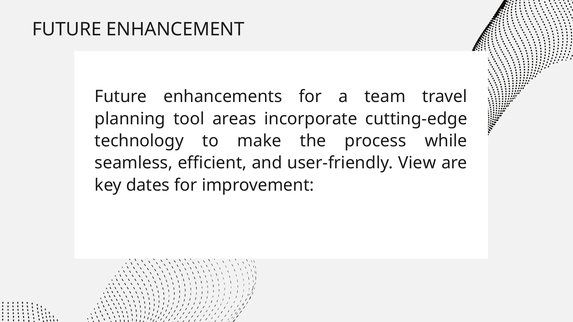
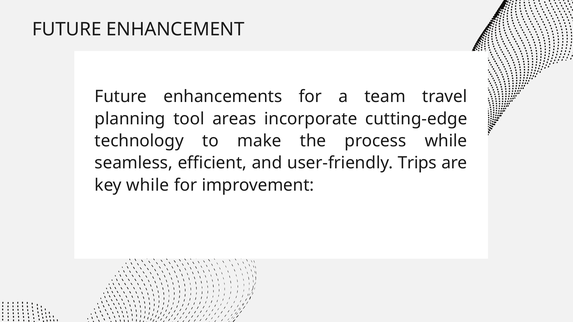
View: View -> Trips
key dates: dates -> while
